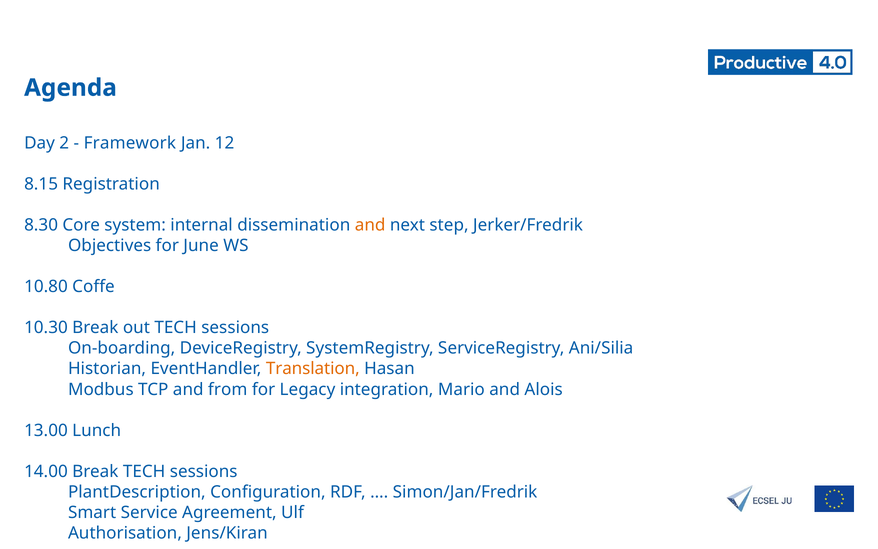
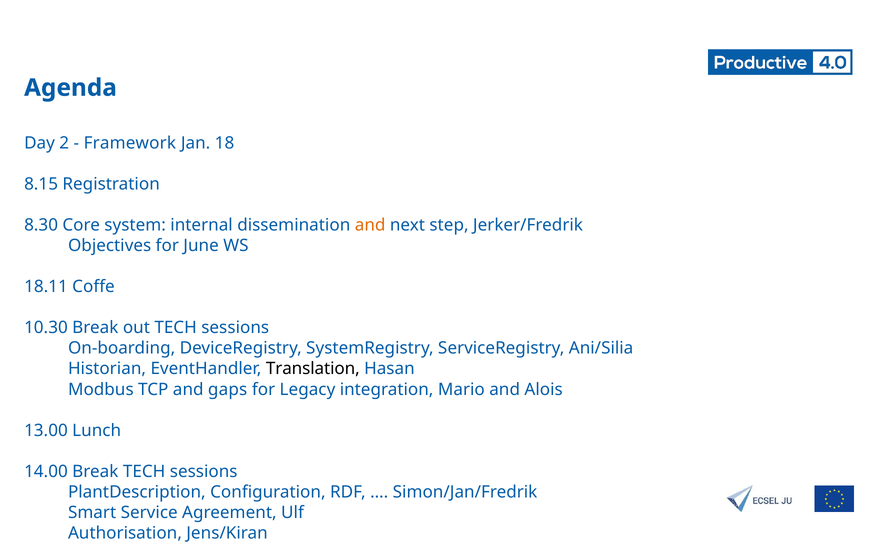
12: 12 -> 18
10.80: 10.80 -> 18.11
Translation colour: orange -> black
from: from -> gaps
